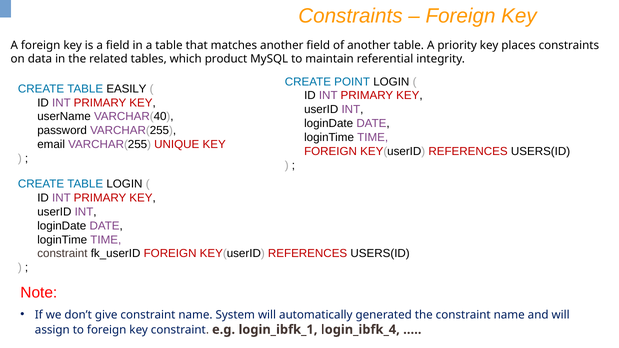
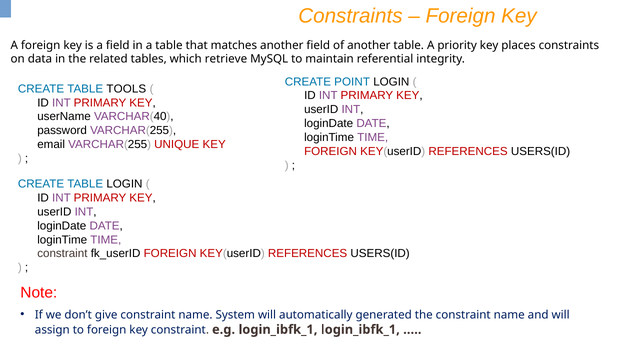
product: product -> retrieve
EASILY: EASILY -> TOOLS
login_ibfk_1 login_ibfk_4: login_ibfk_4 -> login_ibfk_1
